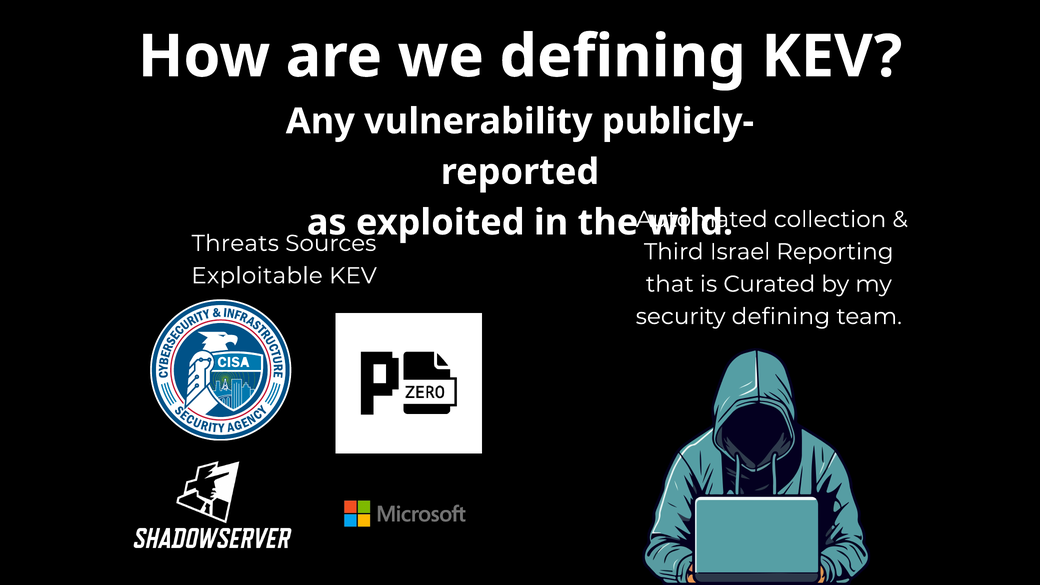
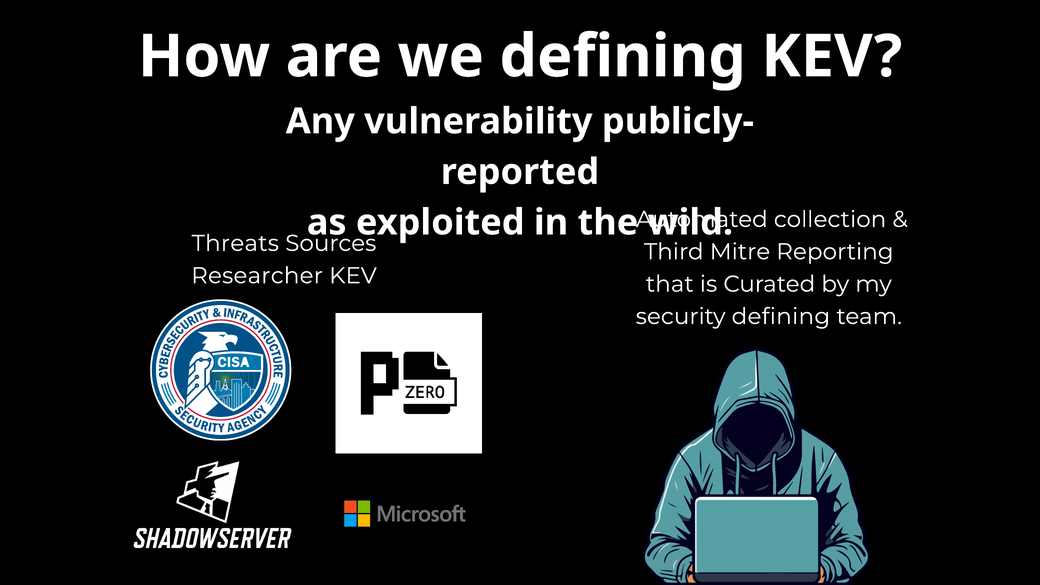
Israel: Israel -> Mitre
Exploitable: Exploitable -> Researcher
